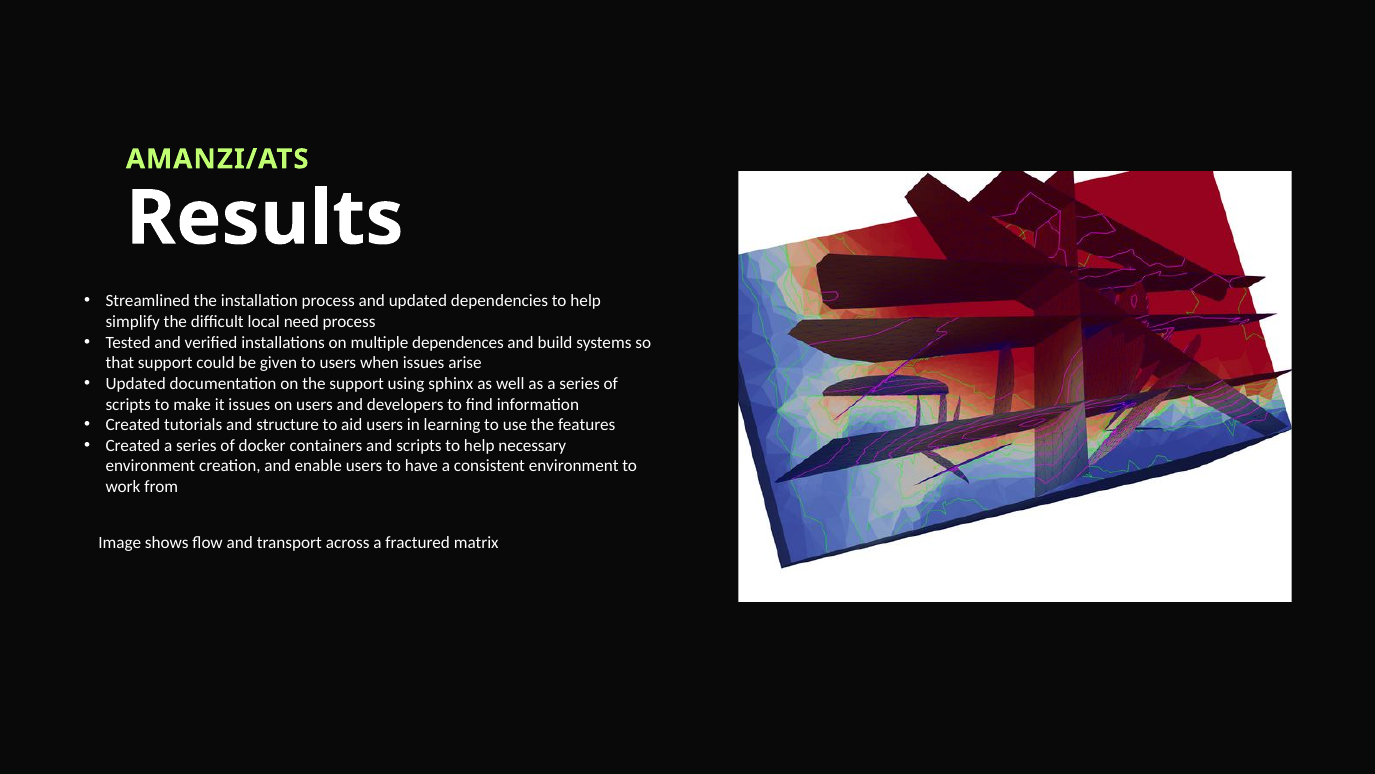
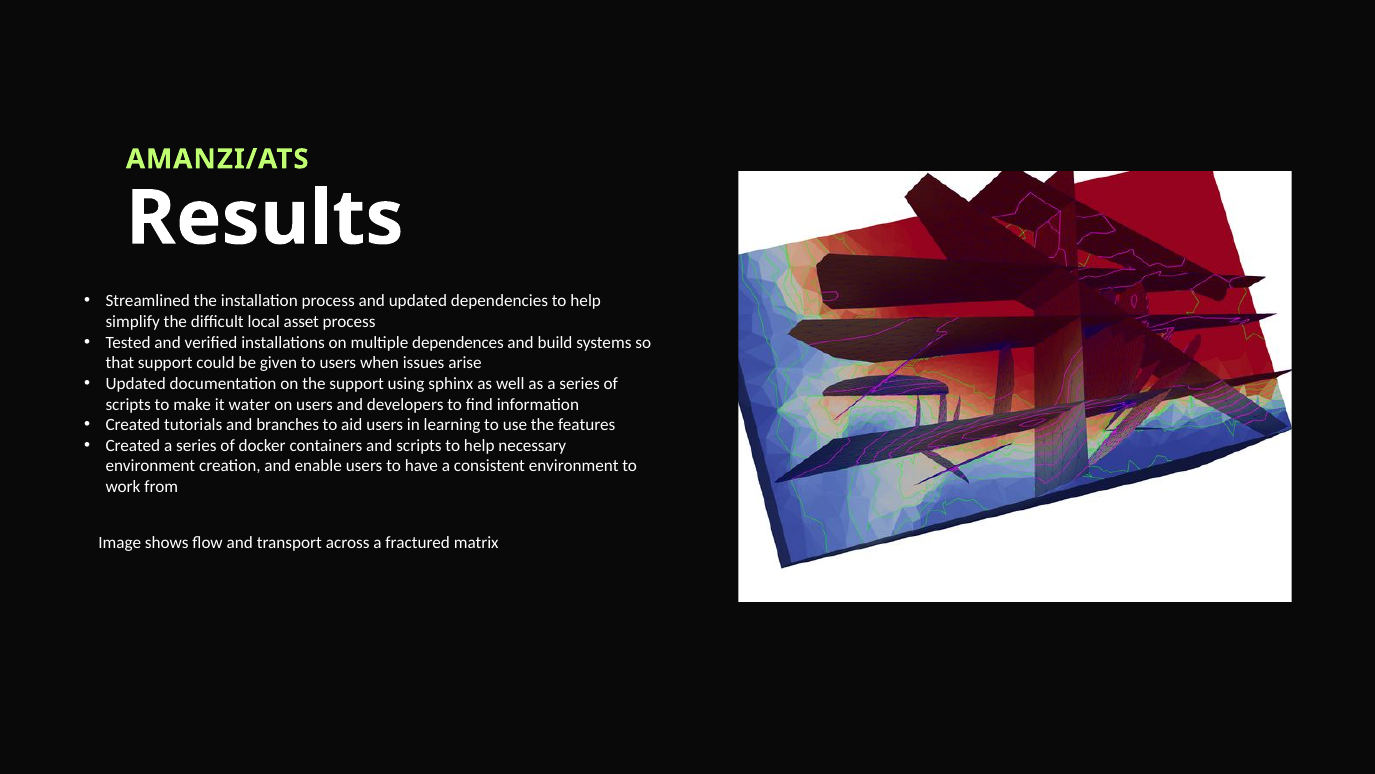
need: need -> asset
it issues: issues -> water
structure: structure -> branches
